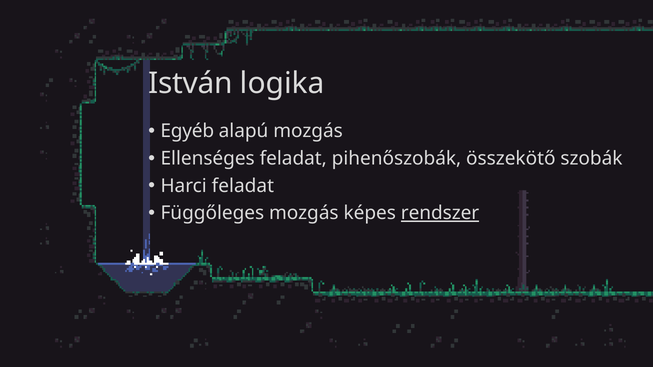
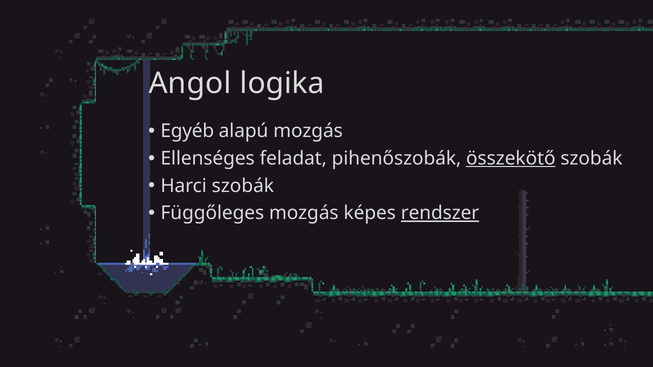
István: István -> Angol
összekötő underline: none -> present
Harci feladat: feladat -> szobák
